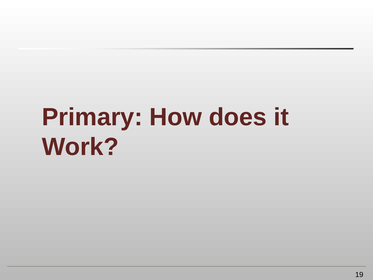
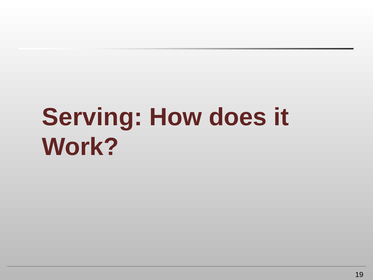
Primary: Primary -> Serving
